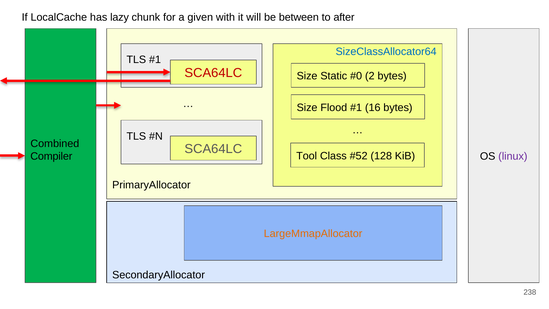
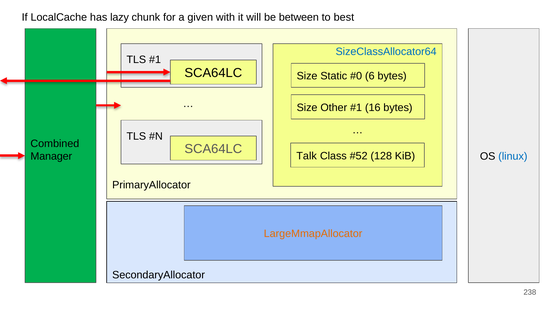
after: after -> best
SCA64LC at (213, 73) colour: red -> black
2: 2 -> 6
Flood: Flood -> Other
Tool: Tool -> Talk
Compiler: Compiler -> Manager
linux colour: purple -> blue
